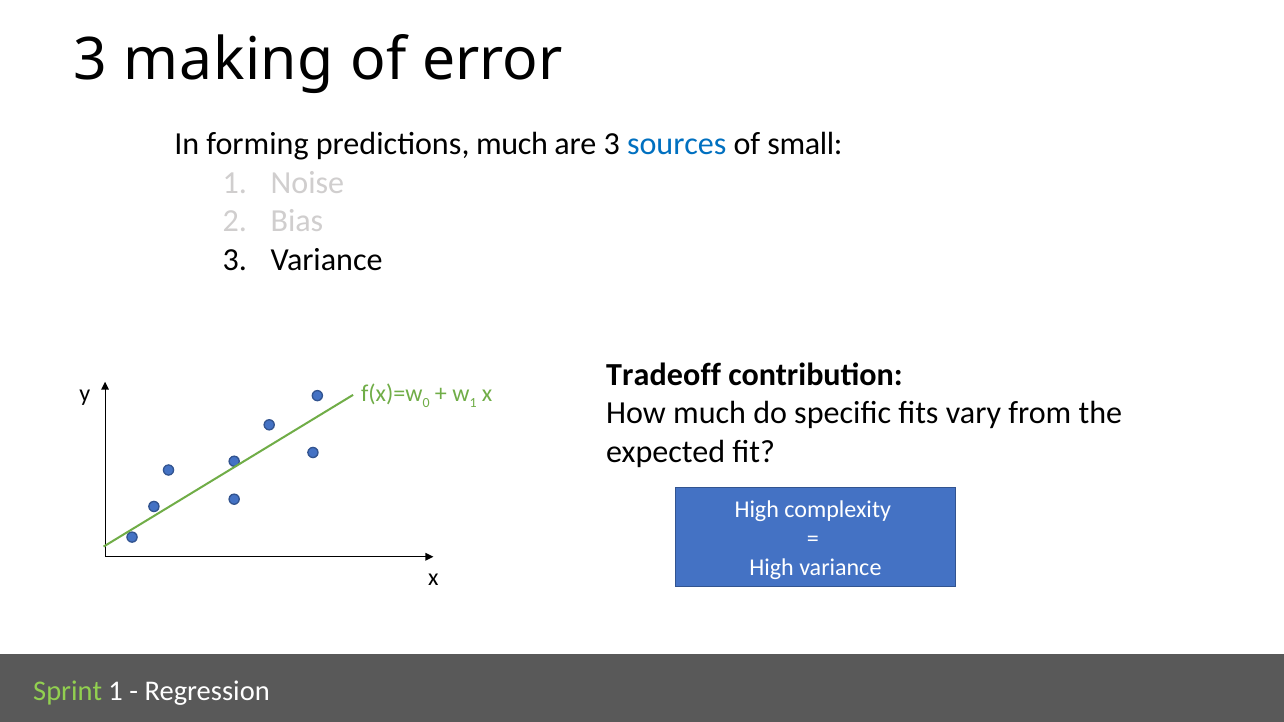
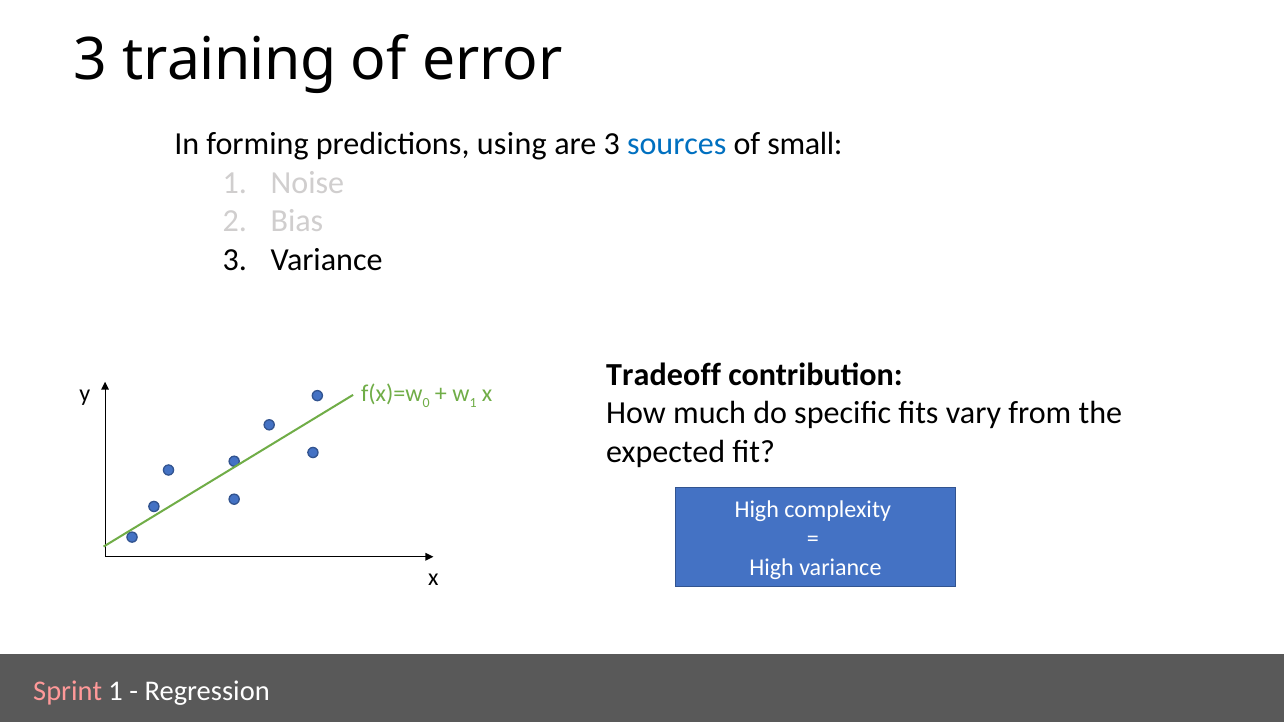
making: making -> training
predictions much: much -> using
Sprint colour: light green -> pink
